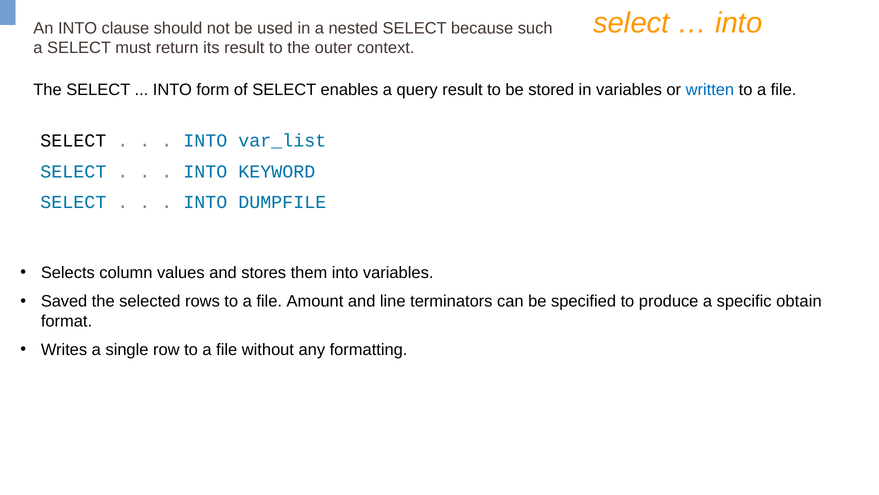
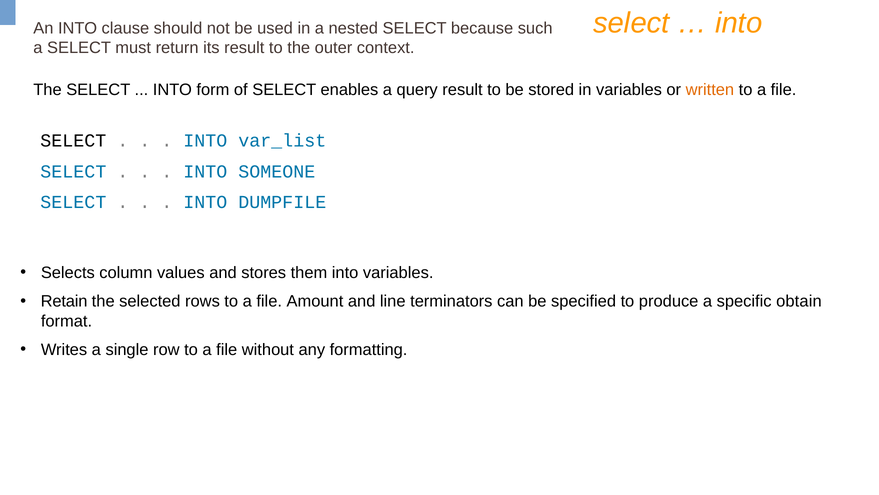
written colour: blue -> orange
KEYWORD: KEYWORD -> SOMEONE
Saved: Saved -> Retain
